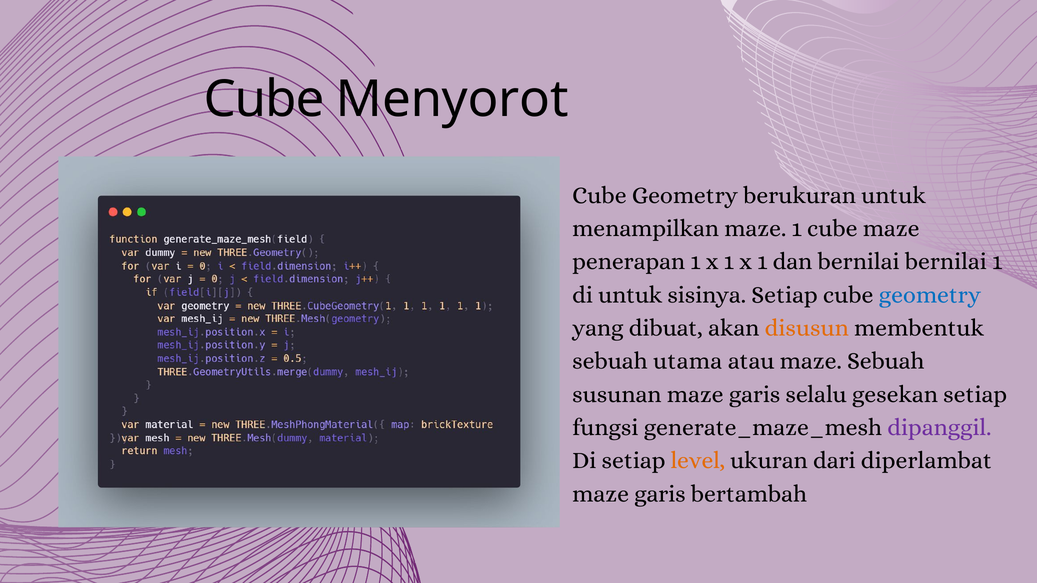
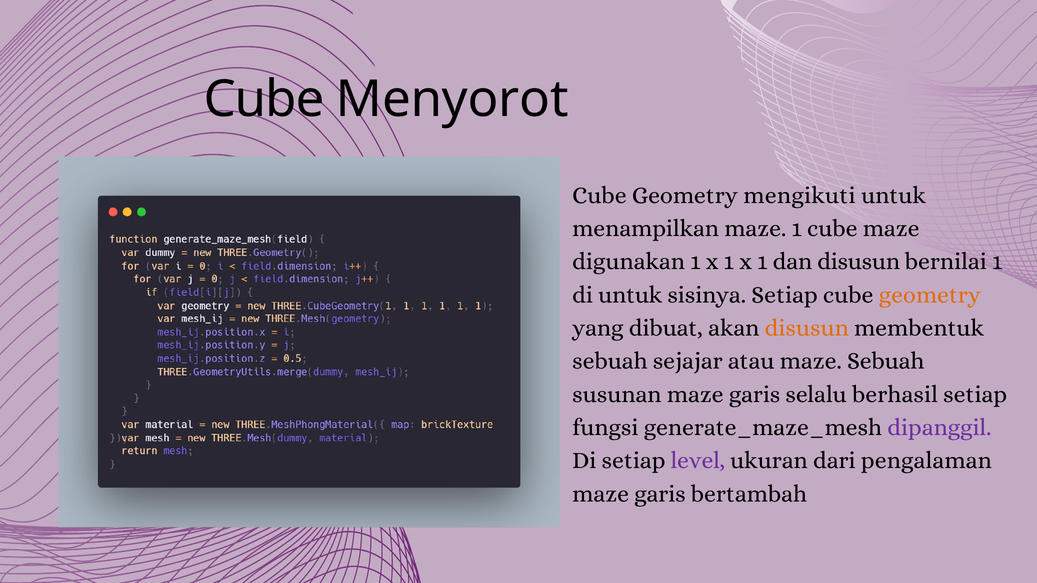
berukuran: berukuran -> mengikuti
penerapan: penerapan -> digunakan
dan bernilai: bernilai -> disusun
geometry at (930, 295) colour: blue -> orange
utama: utama -> sejajar
gesekan: gesekan -> berhasil
level colour: orange -> purple
diperlambat: diperlambat -> pengalaman
